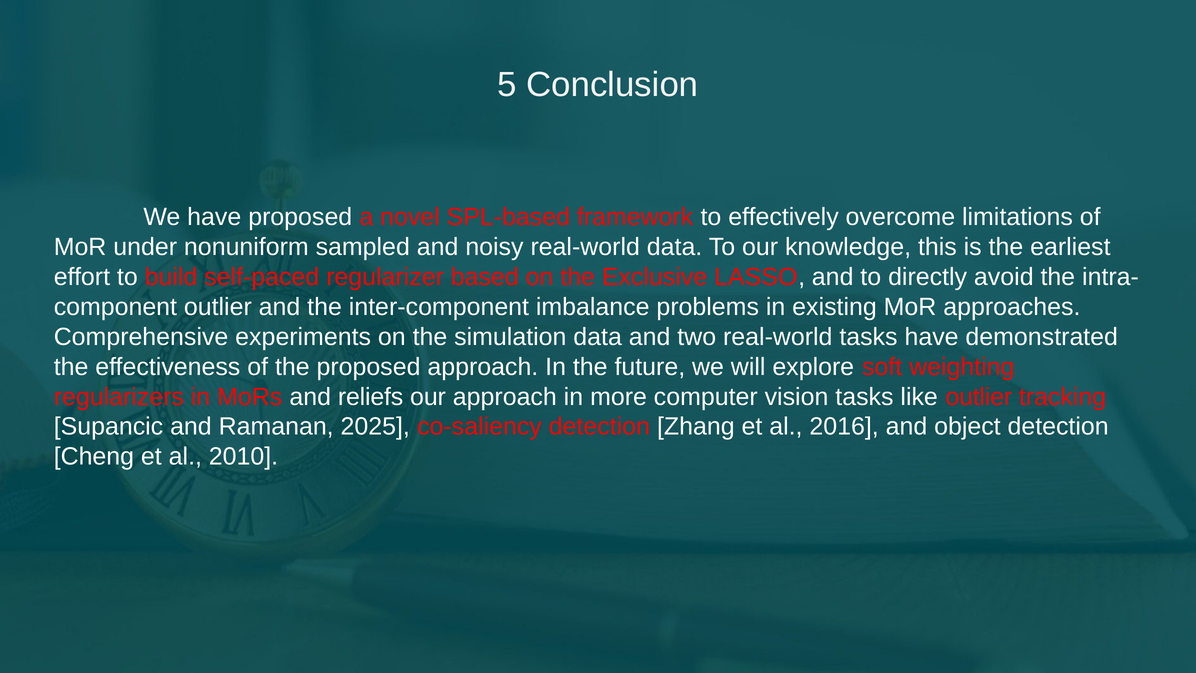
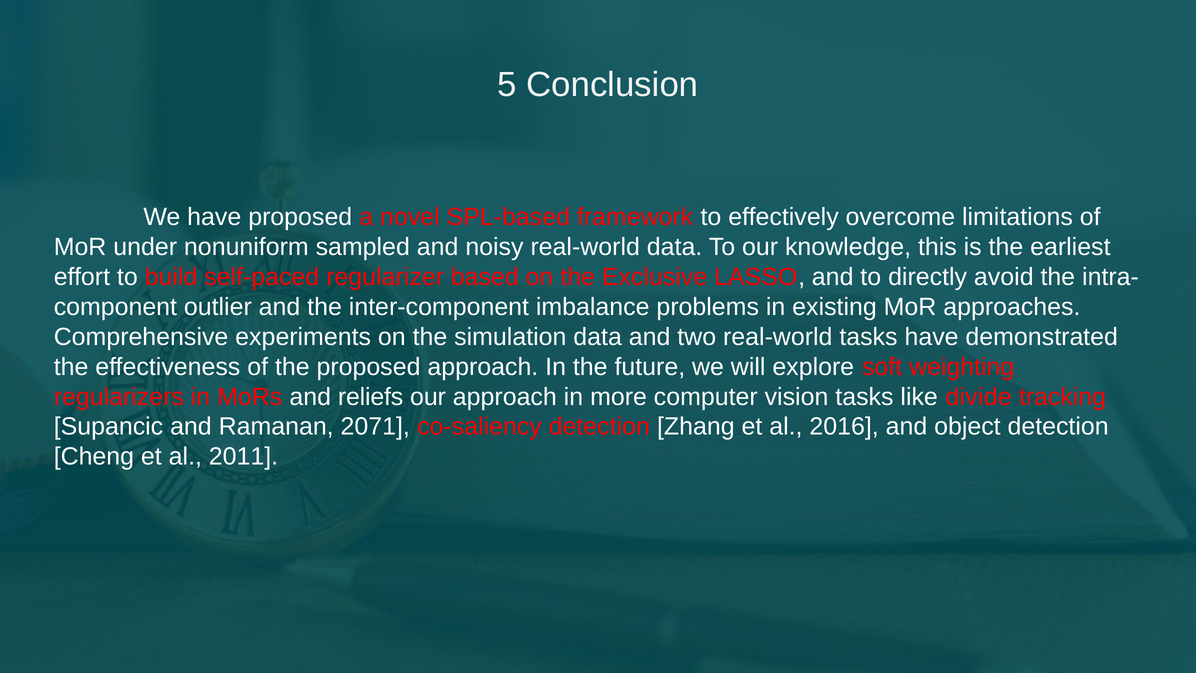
like outlier: outlier -> divide
2025: 2025 -> 2071
2010: 2010 -> 2011
